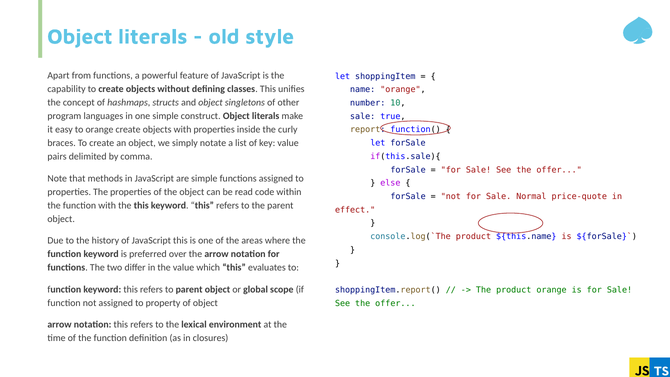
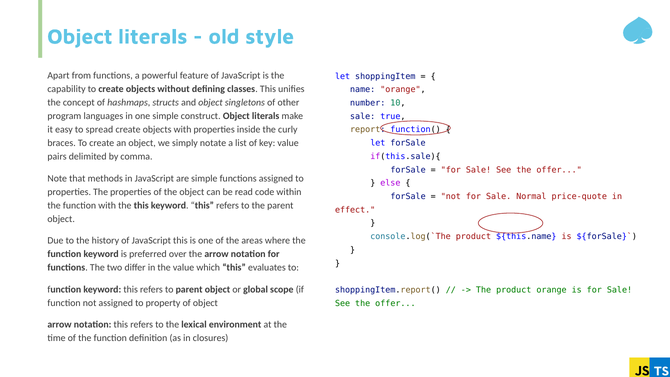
to orange: orange -> spread
